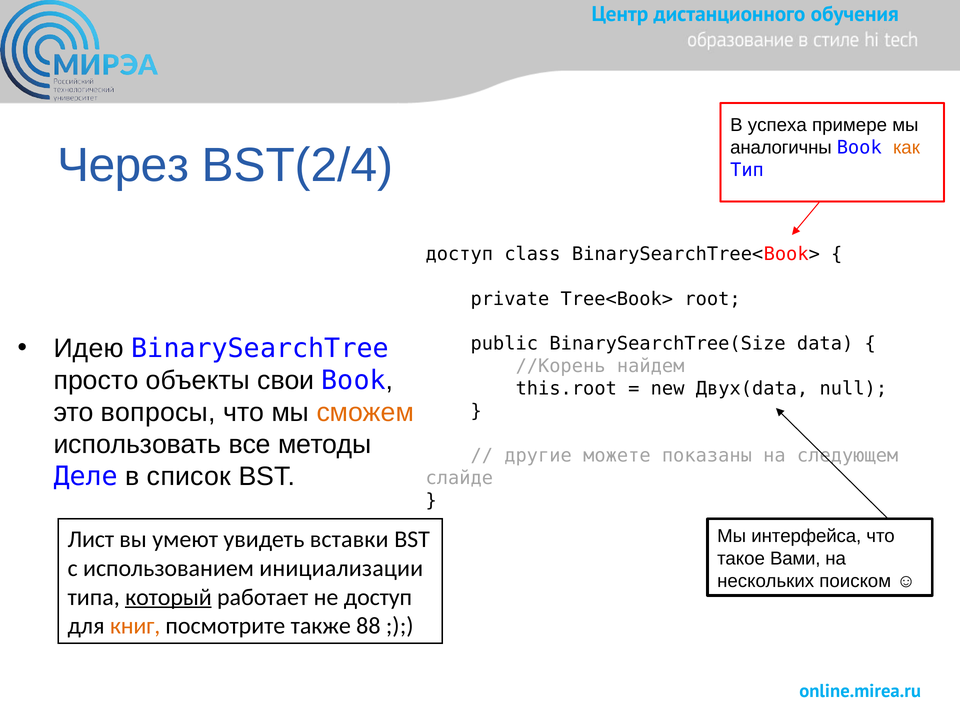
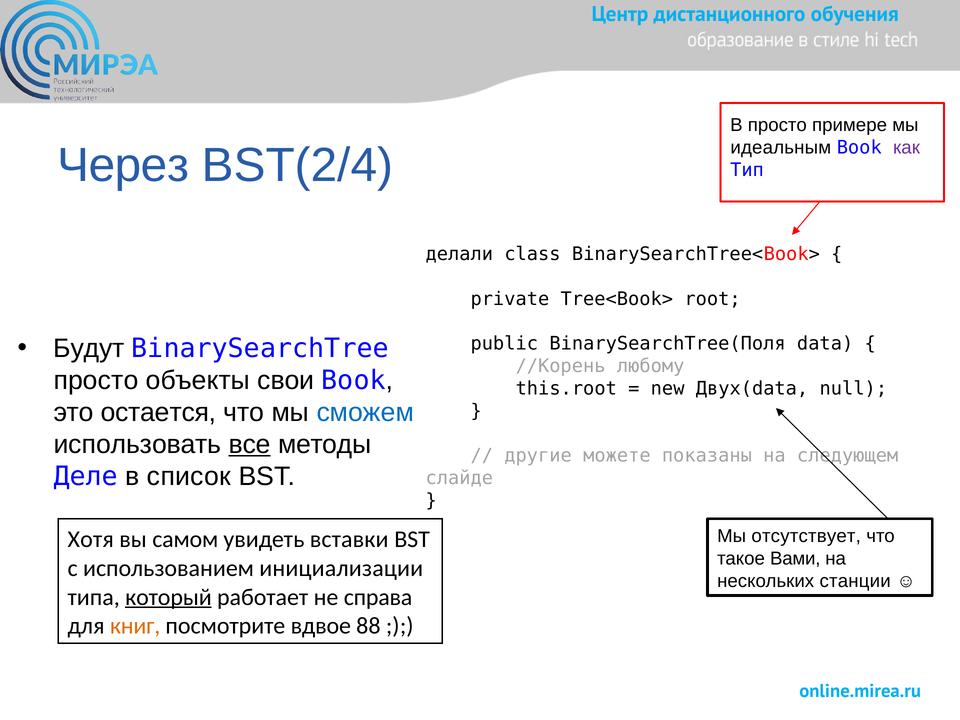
В успеха: успеха -> просто
аналогичны: аналогичны -> идеальным
как colour: orange -> purple
доступ at (459, 254): доступ -> делали
Идею: Идею -> Будут
BinarySearchTree(Size: BinarySearchTree(Size -> BinarySearchTree(Поля
найдем: найдем -> любому
вопросы: вопросы -> остается
сможем colour: orange -> blue
все underline: none -> present
интерфейса: интерфейса -> отсутствует
Лист: Лист -> Хотя
умеют: умеют -> самом
поиском: поиском -> станции
не доступ: доступ -> справа
также: также -> вдвое
